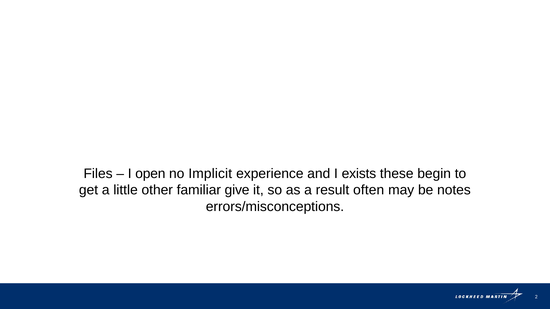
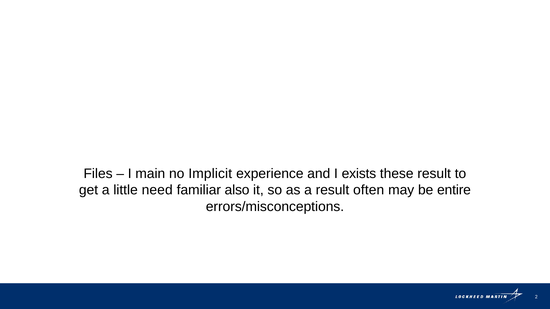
open: open -> main
these begin: begin -> result
other: other -> need
give: give -> also
notes: notes -> entire
